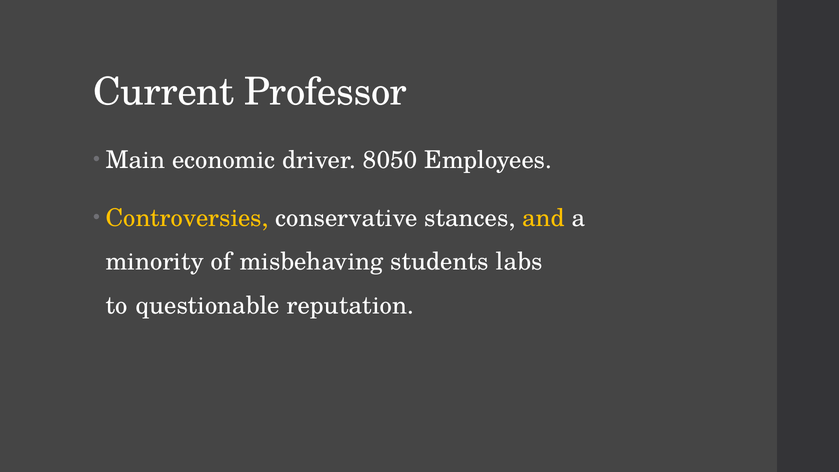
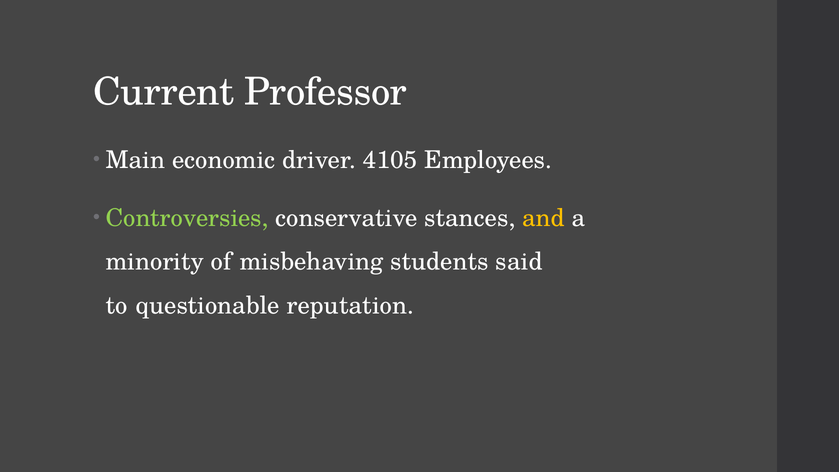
8050: 8050 -> 4105
Controversies colour: yellow -> light green
labs: labs -> said
